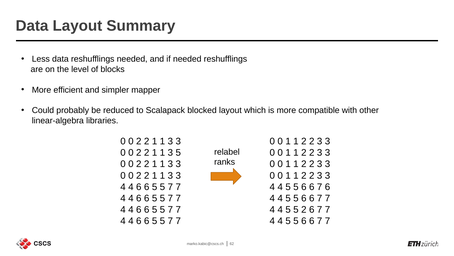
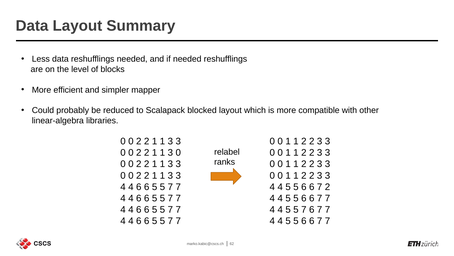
1 3 5: 5 -> 0
7 6: 6 -> 2
4 5 5 2: 2 -> 7
